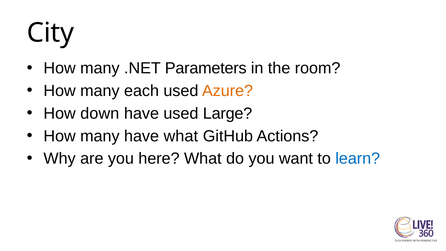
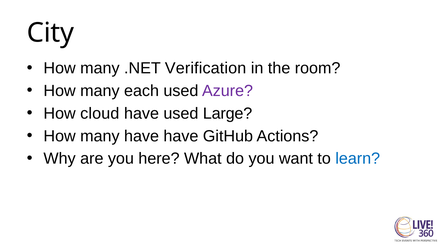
Parameters: Parameters -> Verification
Azure colour: orange -> purple
down: down -> cloud
have what: what -> have
